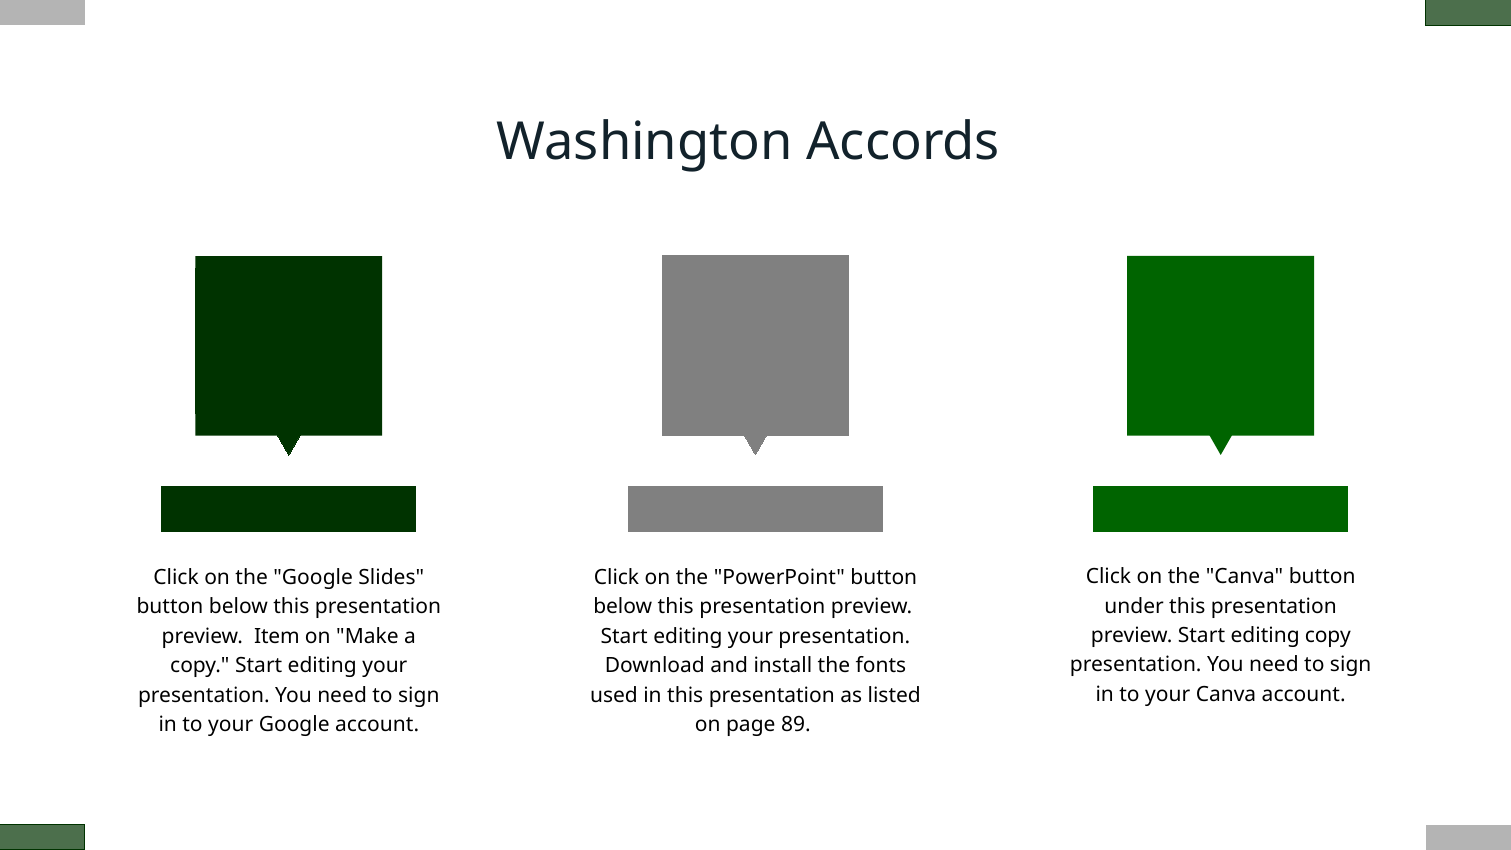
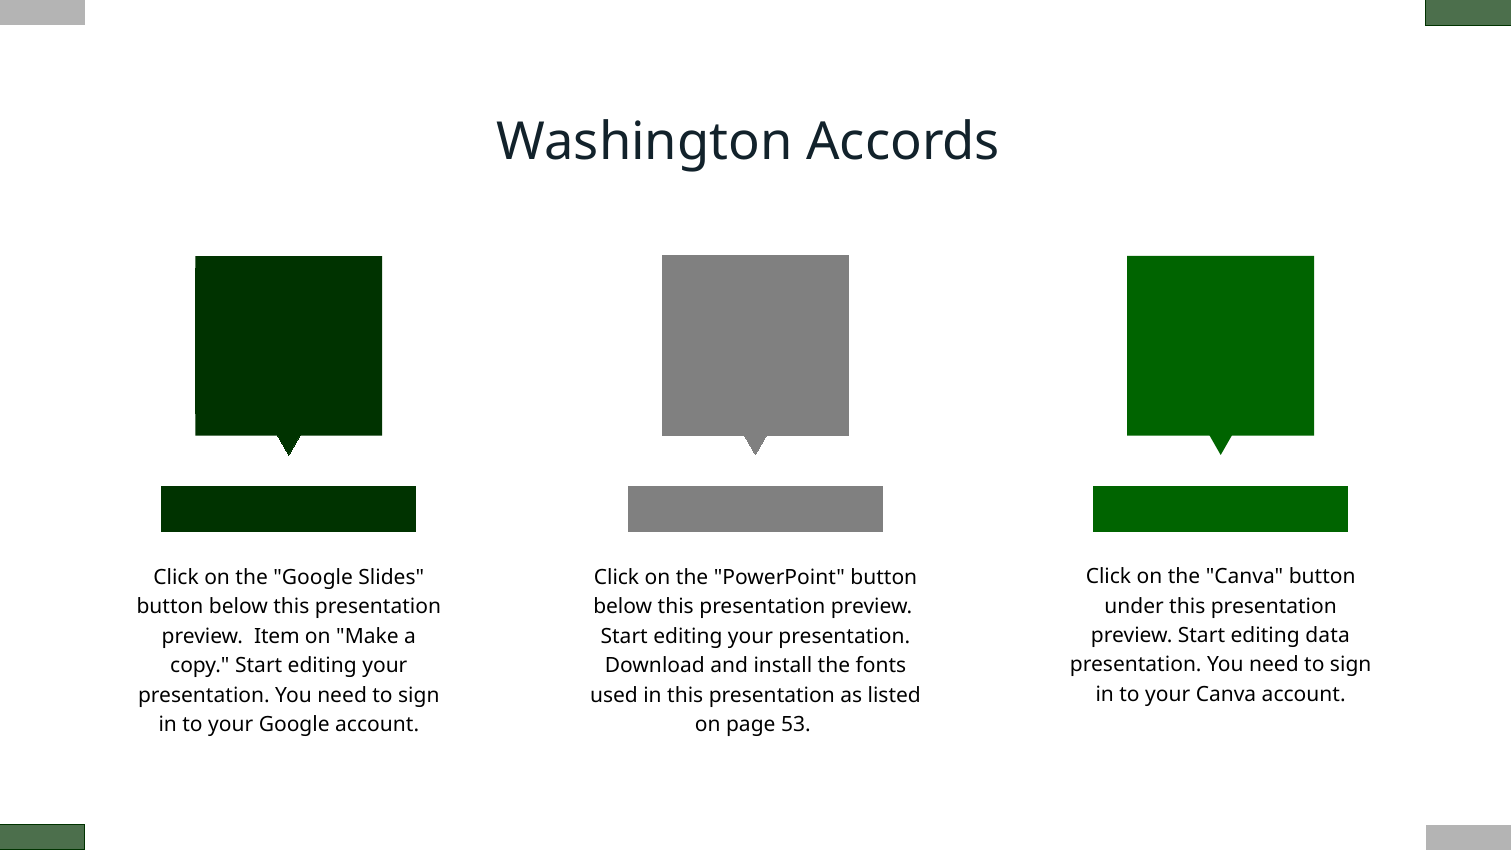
editing copy: copy -> data
89: 89 -> 53
